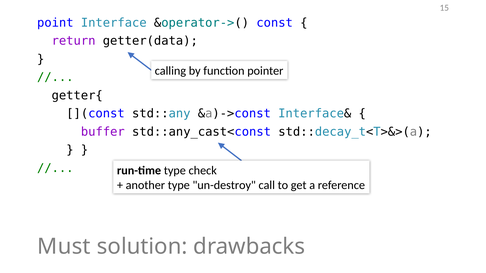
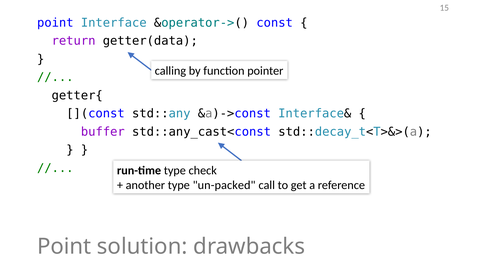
un-destroy: un-destroy -> un-packed
Must at (64, 247): Must -> Point
